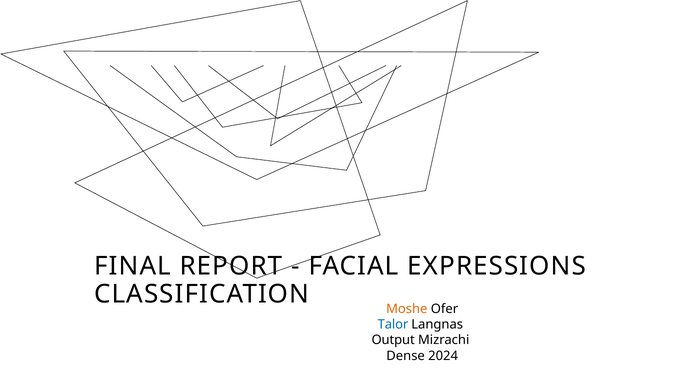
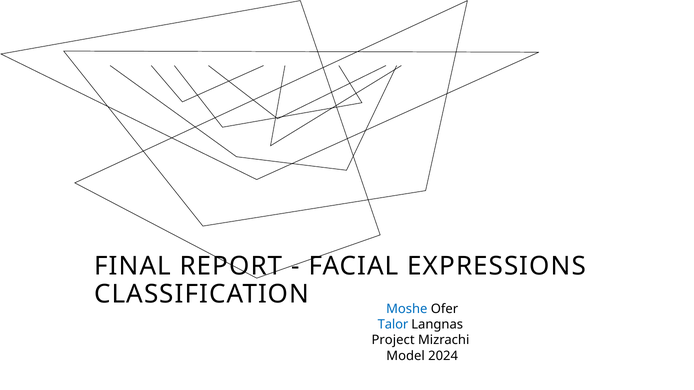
Moshe colour: orange -> blue
Output: Output -> Project
Dense: Dense -> Model
